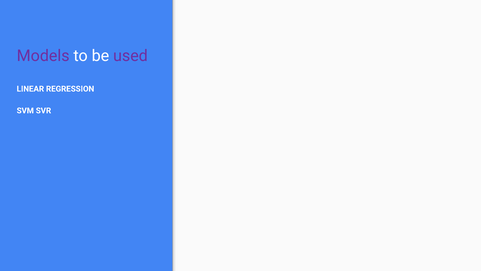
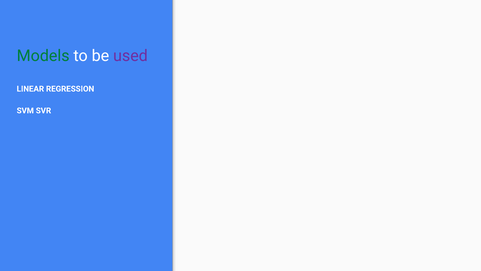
Models colour: purple -> green
